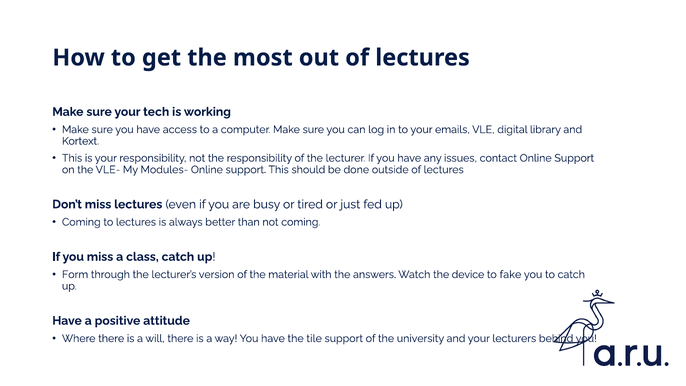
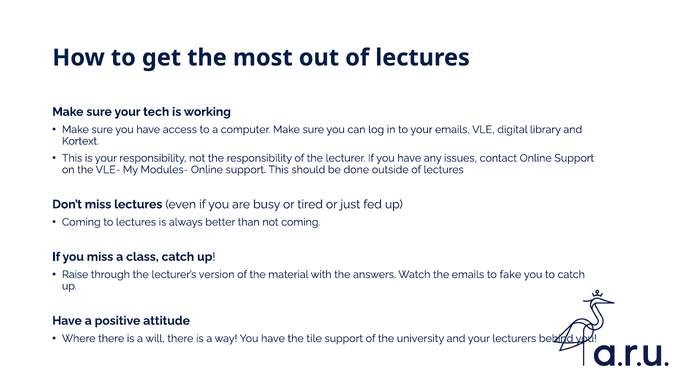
Form: Form -> Raise
the device: device -> emails
